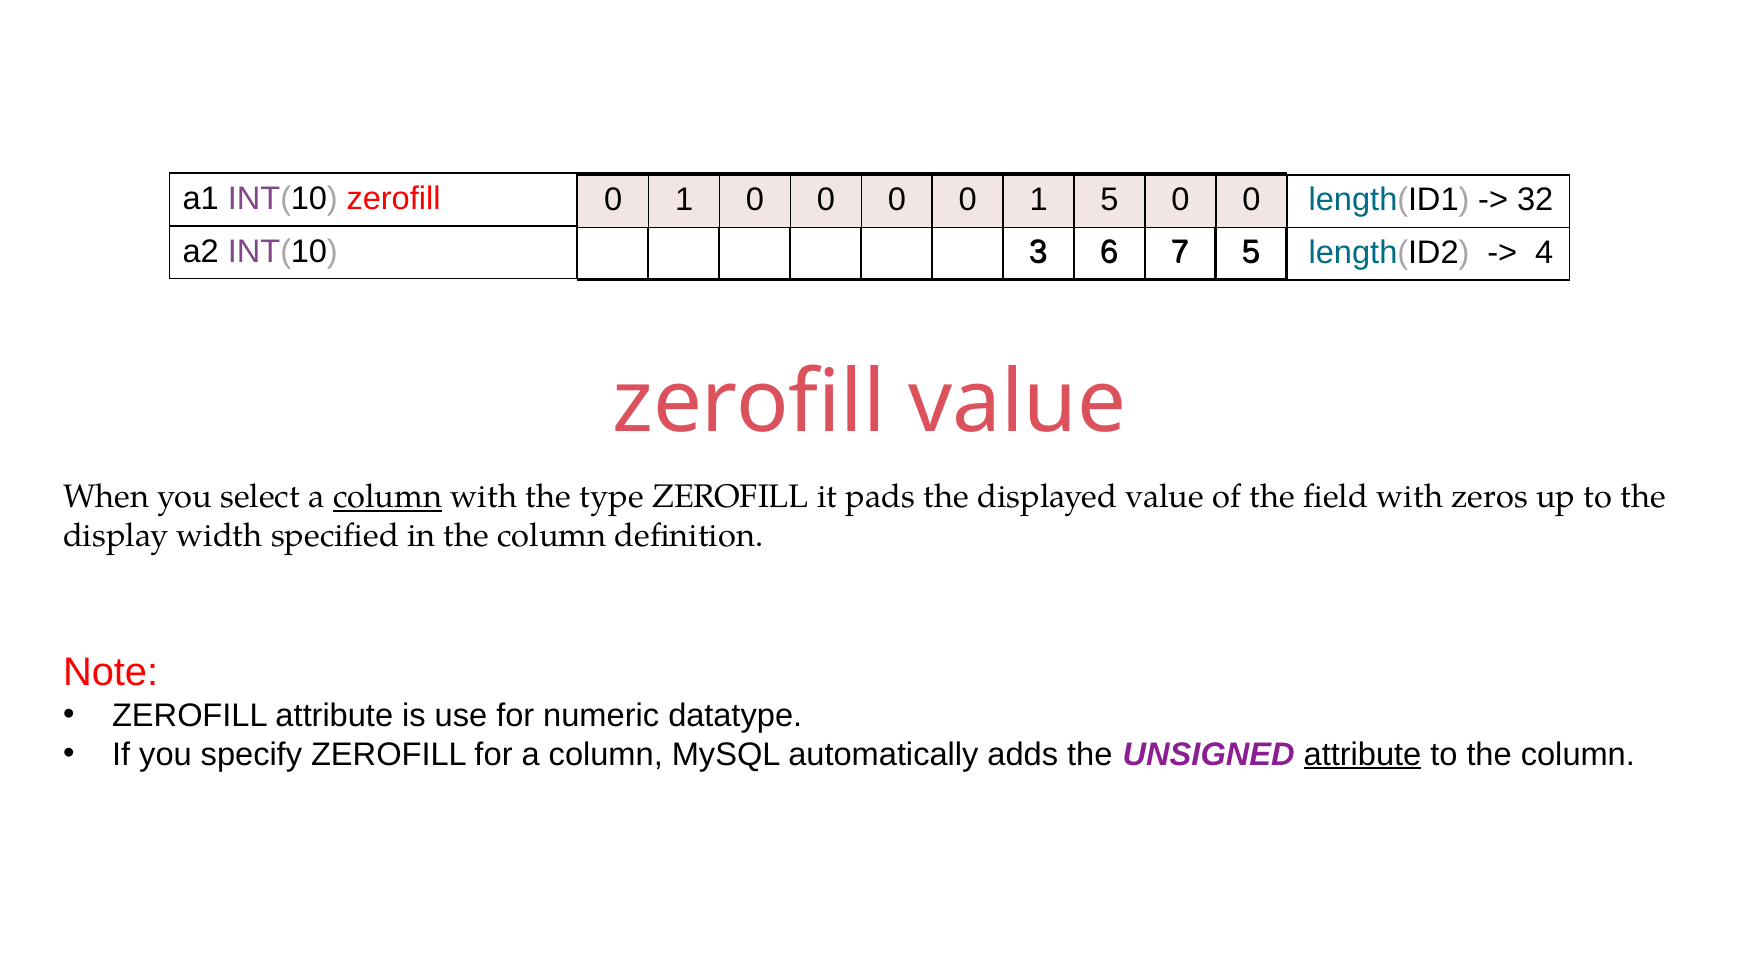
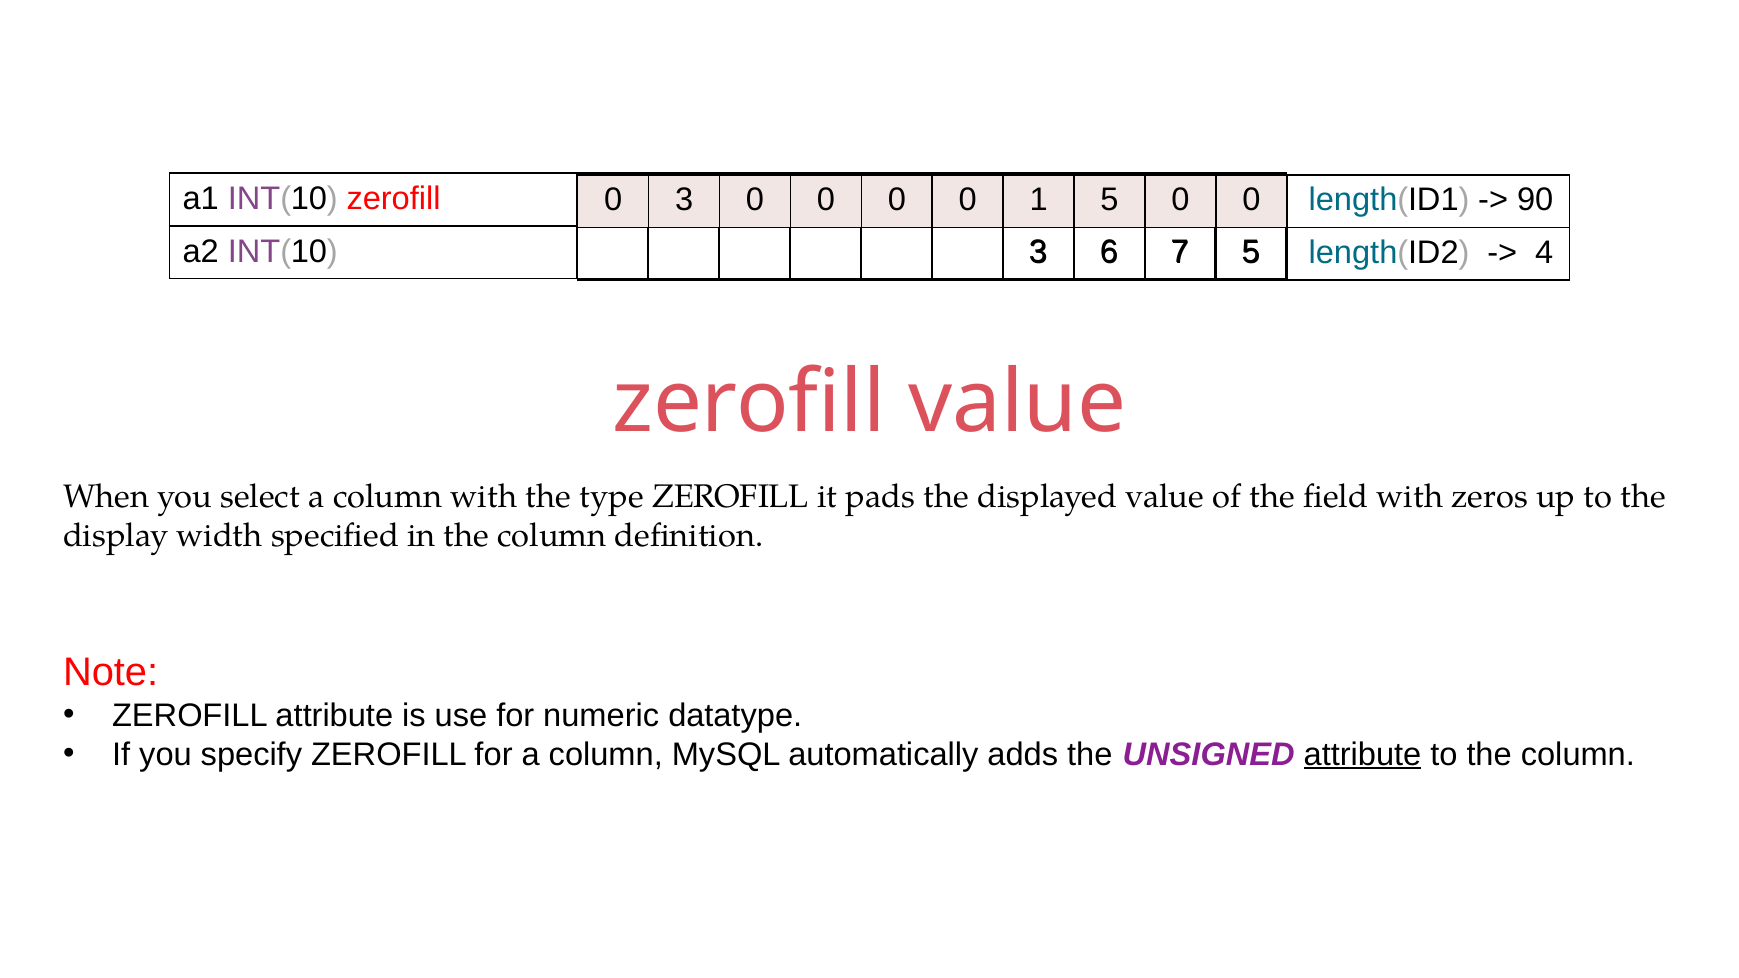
1 at (684, 200): 1 -> 3
32: 32 -> 90
column at (388, 497) underline: present -> none
